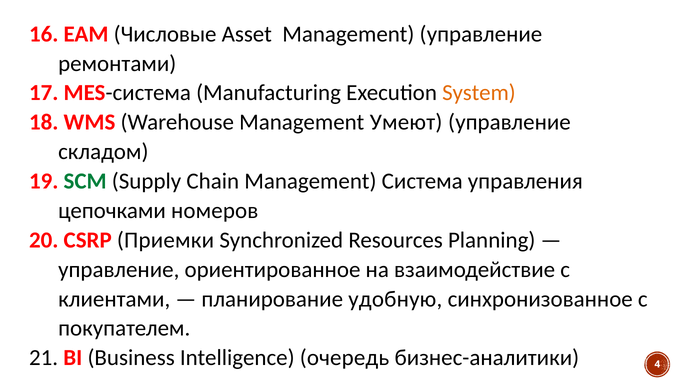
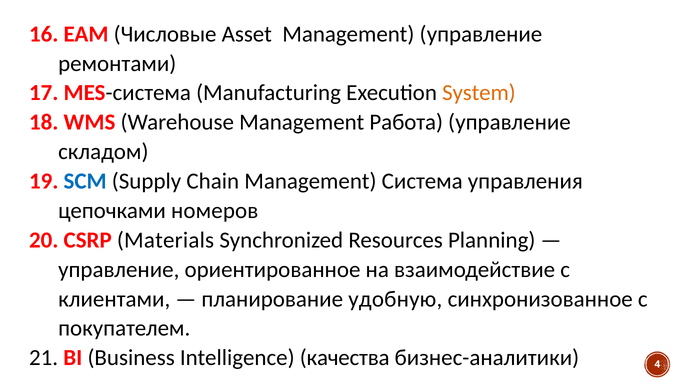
Умеют: Умеют -> Работа
SCM colour: green -> blue
Приемки: Приемки -> Materials
очередь: очередь -> качества
